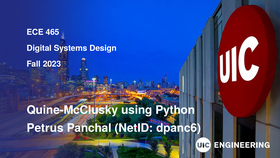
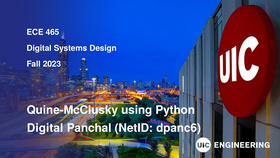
Petrus at (45, 128): Petrus -> Digital
